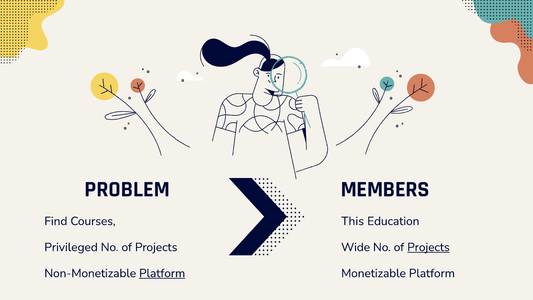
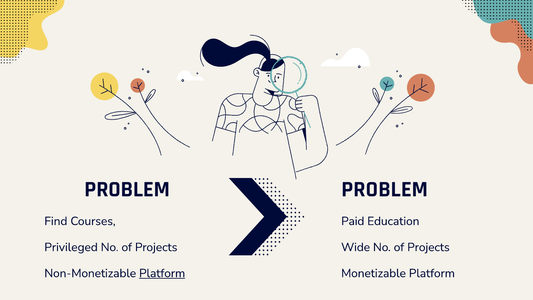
MEMBERS at (385, 189): MEMBERS -> PROBLEM
This: This -> Paid
Projects at (428, 247) underline: present -> none
